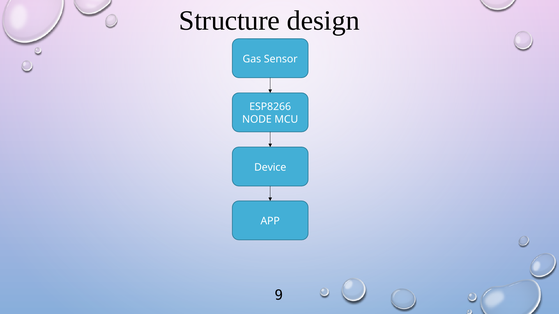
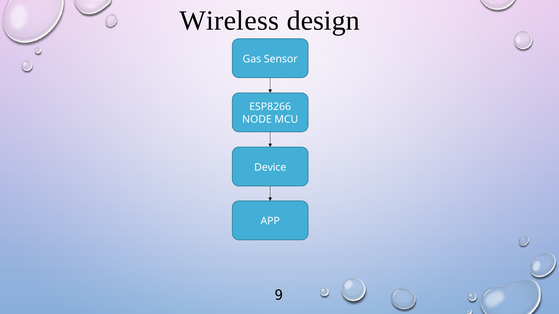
Structure: Structure -> Wireless
